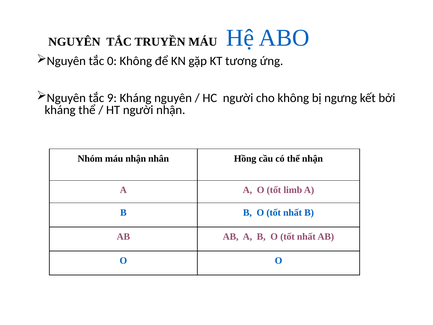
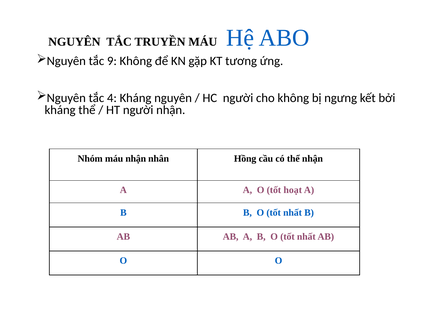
0: 0 -> 9
9: 9 -> 4
limb: limb -> hoạt
